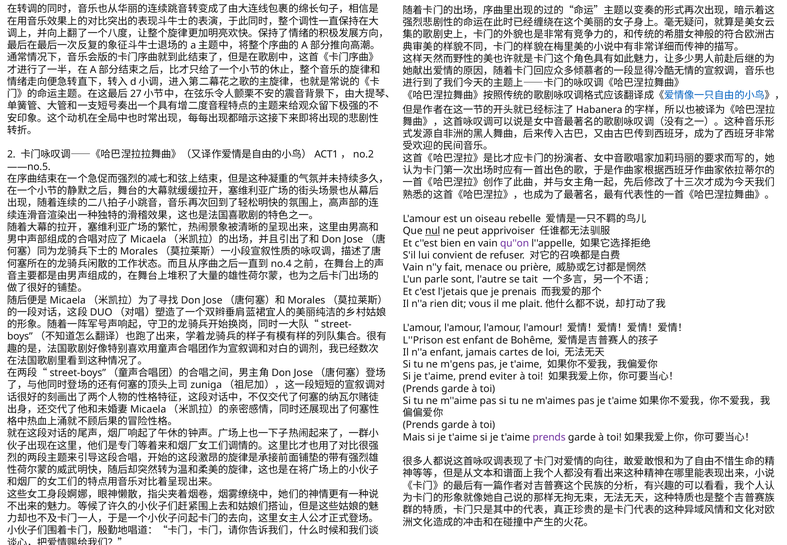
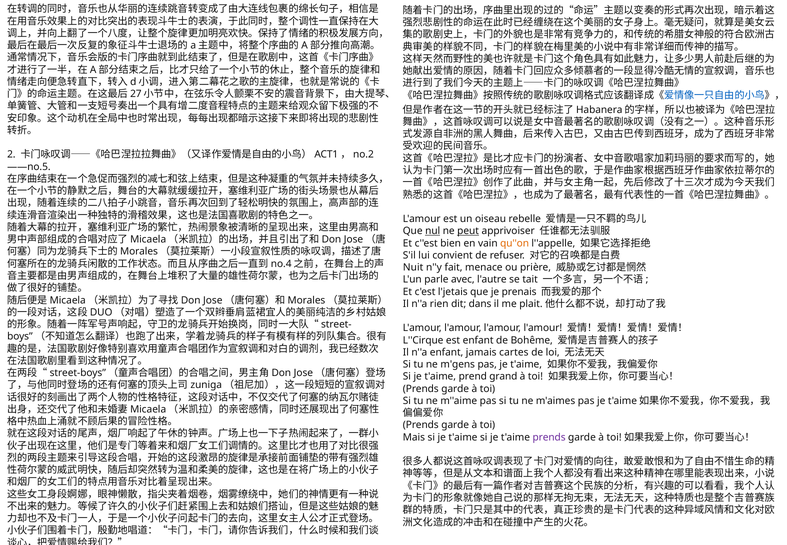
peut underline: none -> present
qu''on colour: purple -> orange
Vain at (413, 267): Vain -> Nuit
sont: sont -> avec
vous: vous -> dans
L''Prison: L''Prison -> L''Cirque
eviter: eviter -> grand
